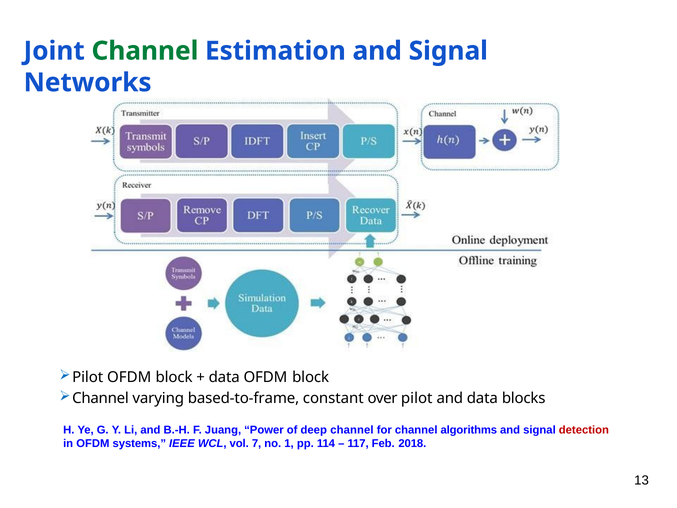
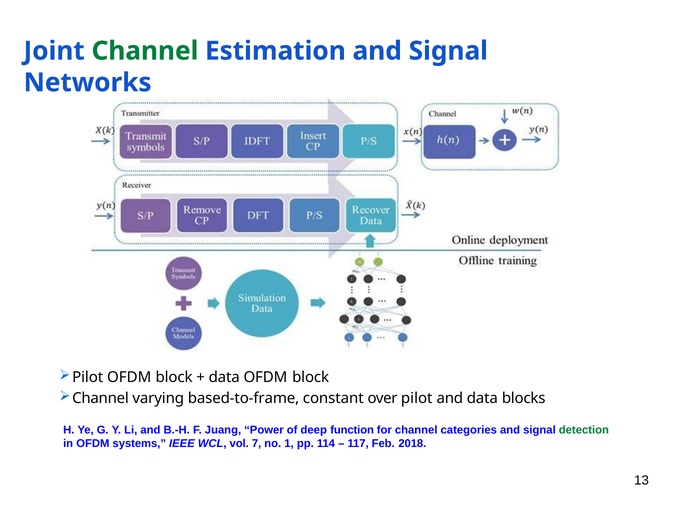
deep channel: channel -> function
algorithms: algorithms -> categories
detection colour: red -> green
